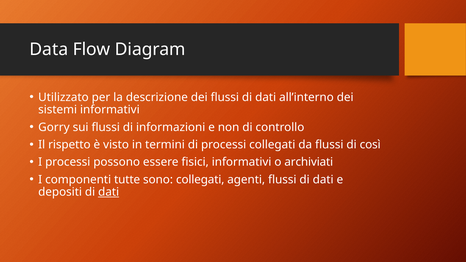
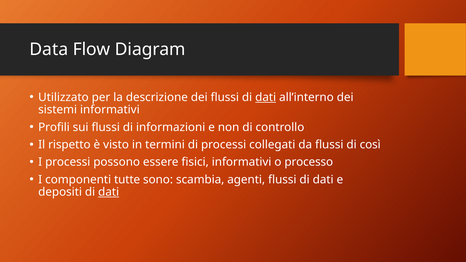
dati at (266, 97) underline: none -> present
Gorry: Gorry -> Profili
archiviati: archiviati -> processo
sono collegati: collegati -> scambia
